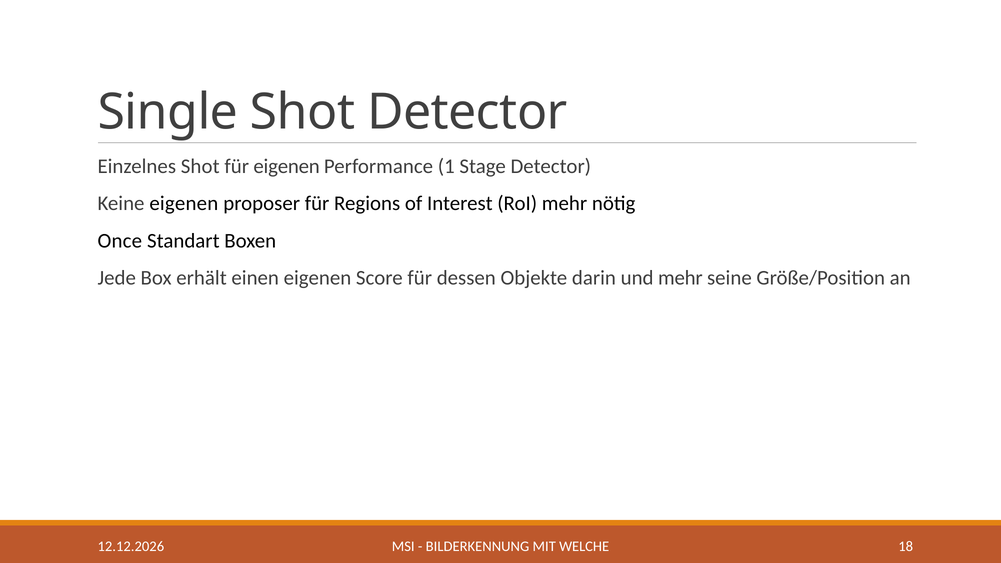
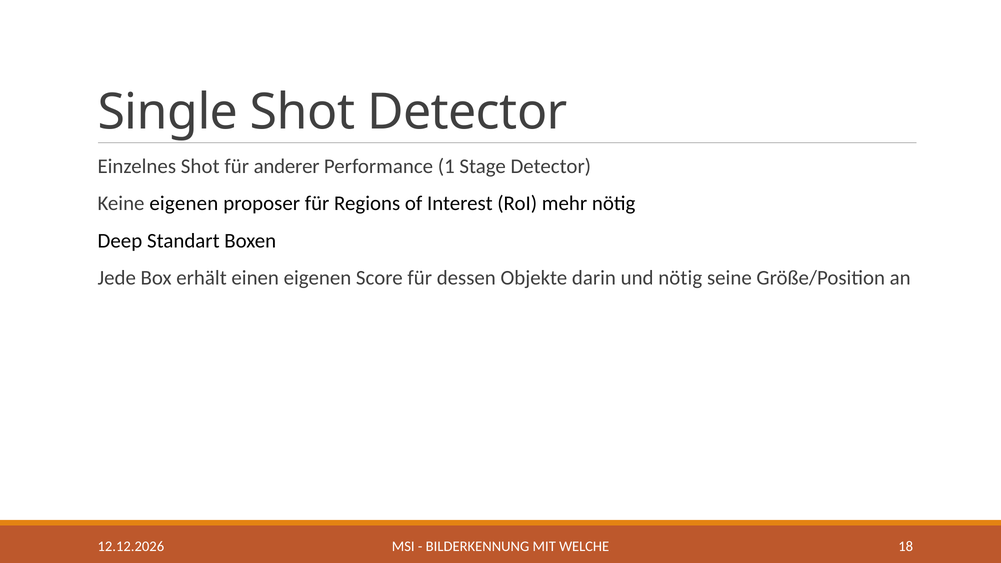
für eigenen: eigenen -> anderer
Once: Once -> Deep
und mehr: mehr -> nötig
